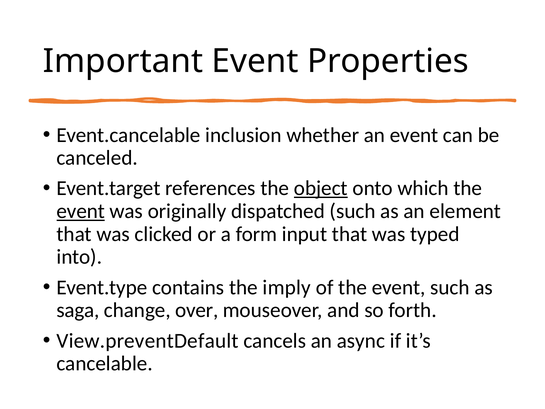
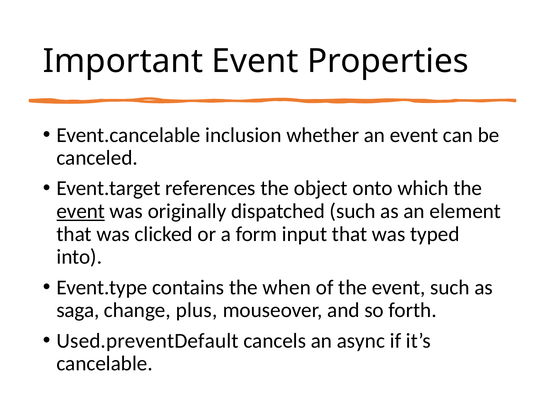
object underline: present -> none
imply: imply -> when
over: over -> plus
View.preventDefault: View.preventDefault -> Used.preventDefault
